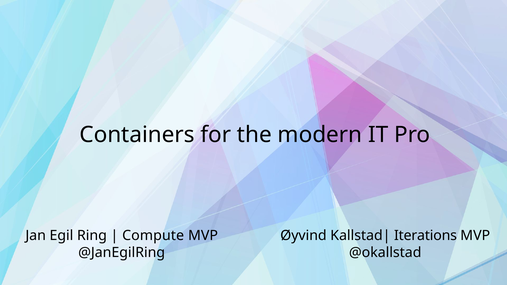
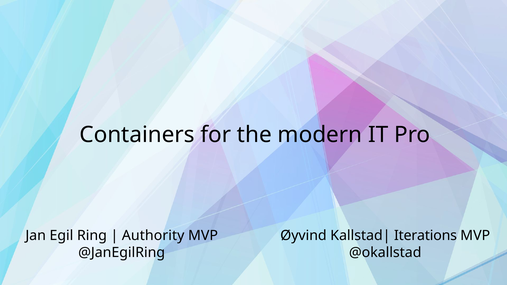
Compute: Compute -> Authority
